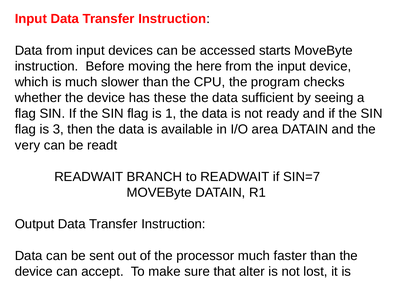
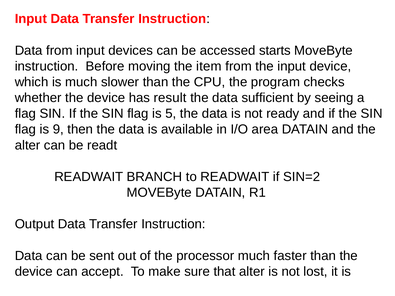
here: here -> item
these: these -> result
1: 1 -> 5
3: 3 -> 9
very at (28, 145): very -> alter
SIN=7: SIN=7 -> SIN=2
